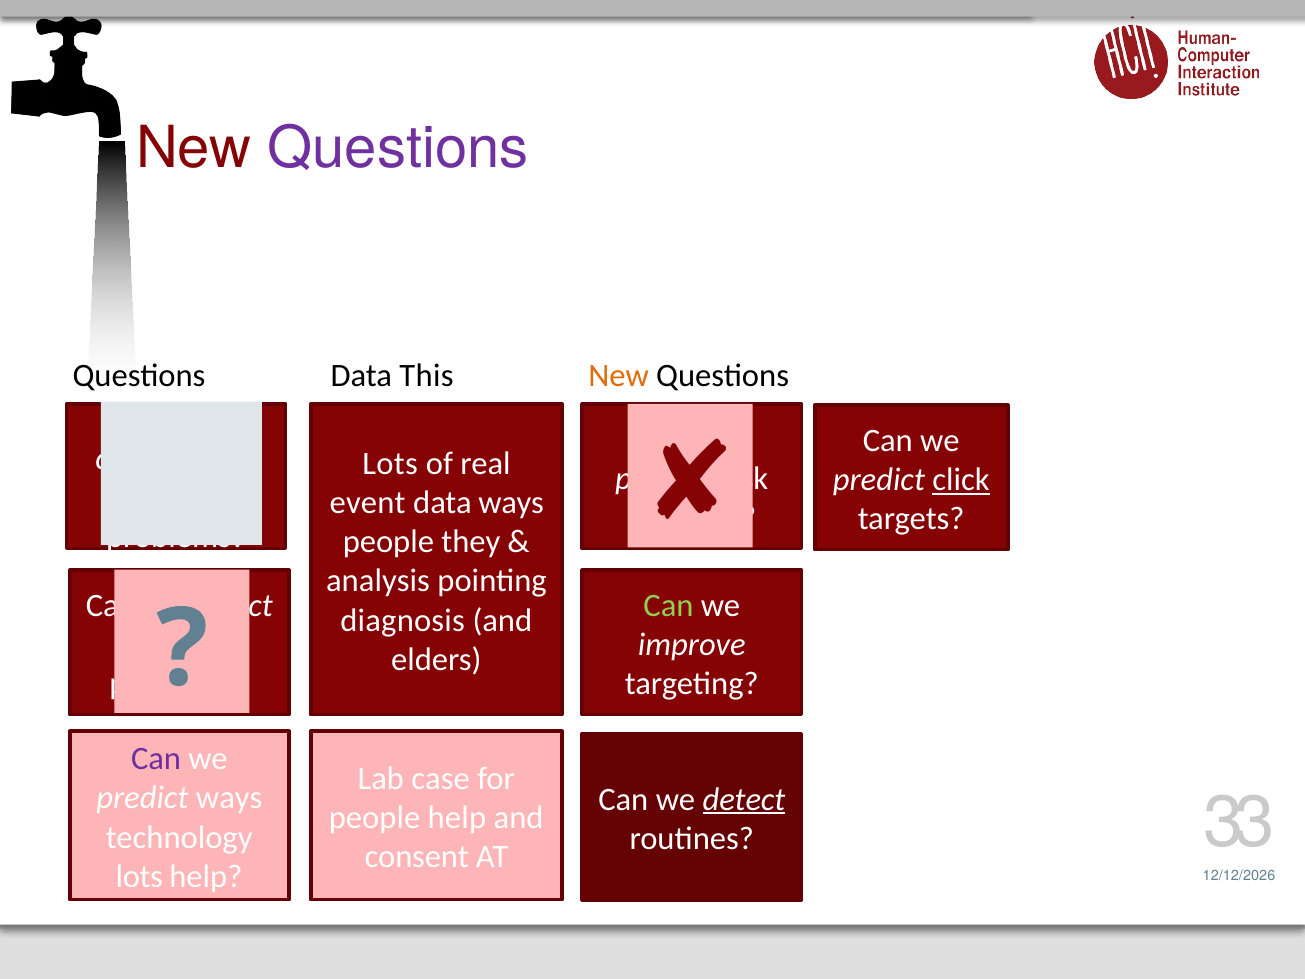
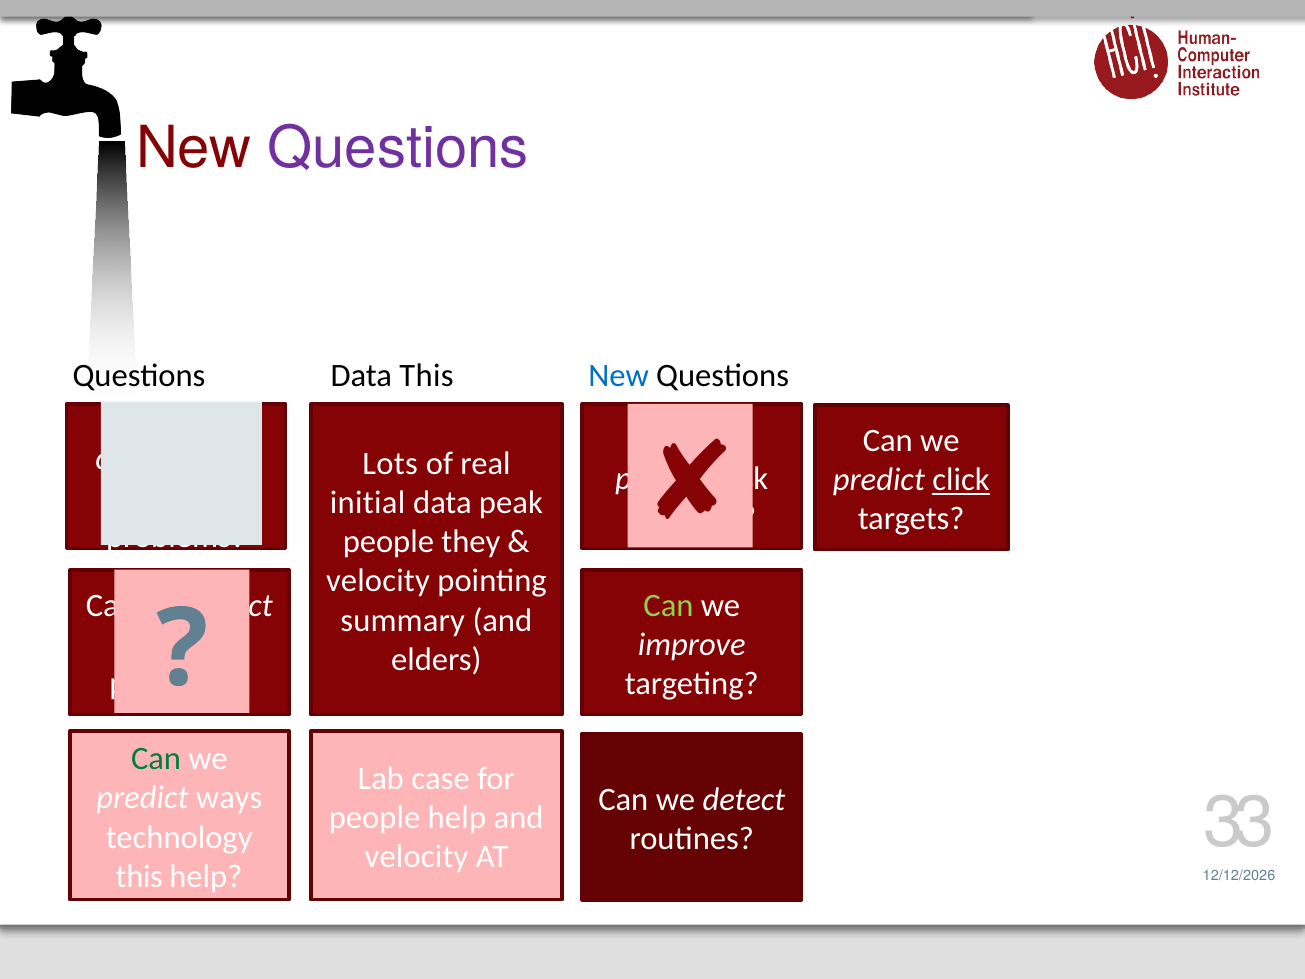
New at (619, 376) colour: orange -> blue
event: event -> initial
data ways: ways -> peak
analysis at (378, 581): analysis -> velocity
diagnosis: diagnosis -> summary
Can at (156, 759) colour: purple -> green
detect at (744, 799) underline: present -> none
consent at (417, 857): consent -> velocity
lots at (139, 876): lots -> this
